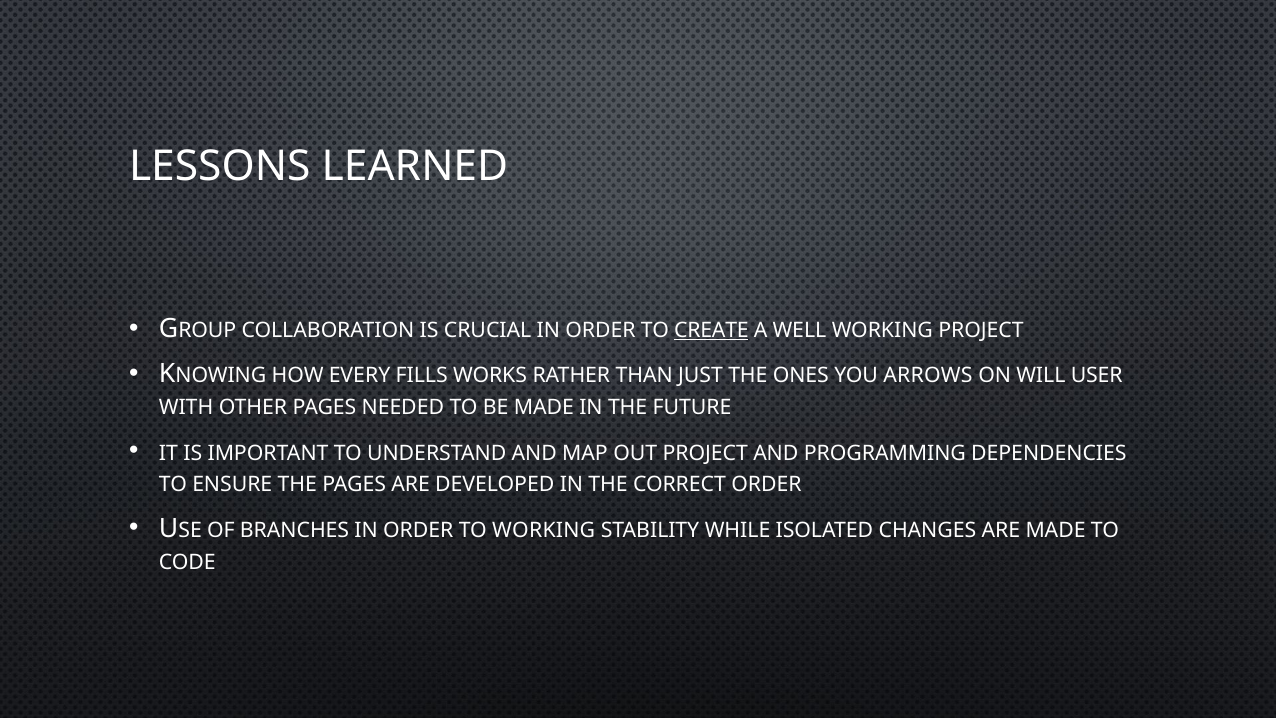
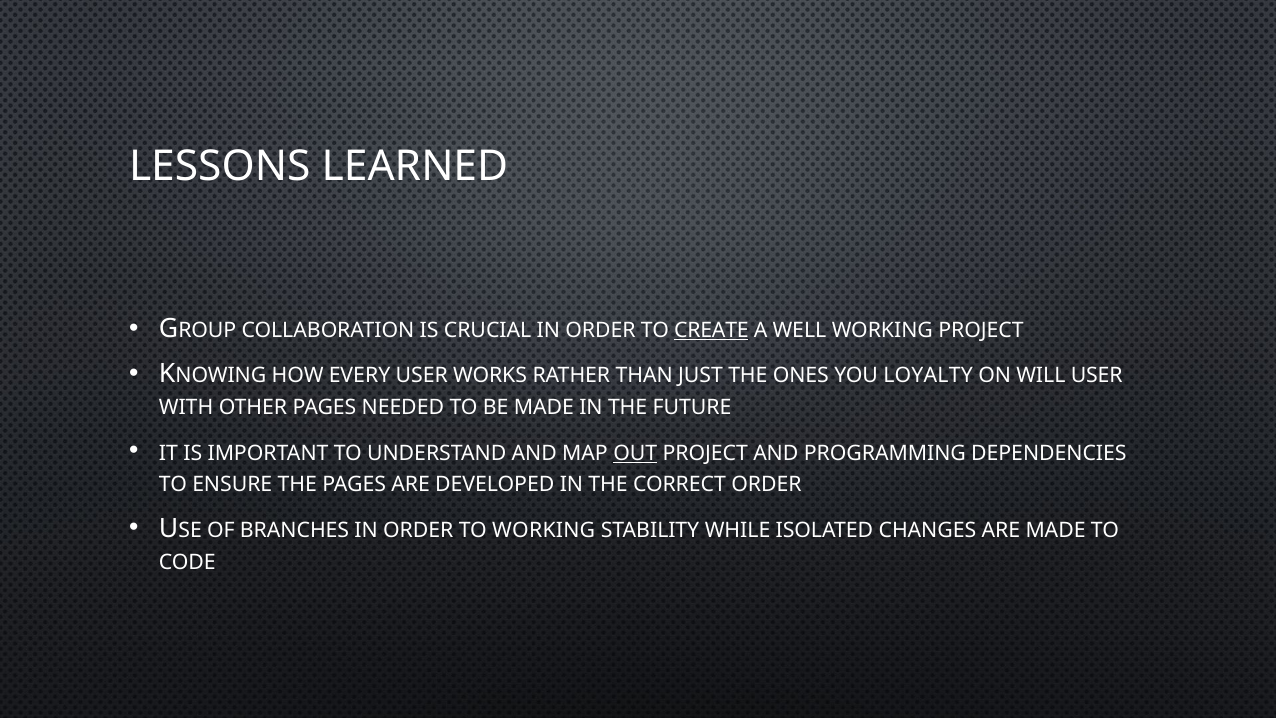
EVERY FILLS: FILLS -> USER
ARROWS: ARROWS -> LOYALTY
OUT underline: none -> present
